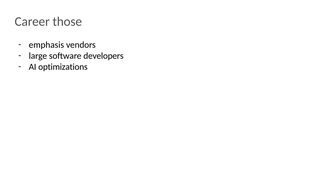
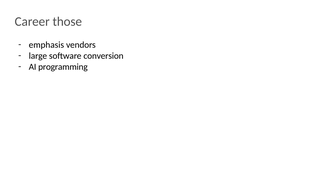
developers: developers -> conversion
optimizations: optimizations -> programming
